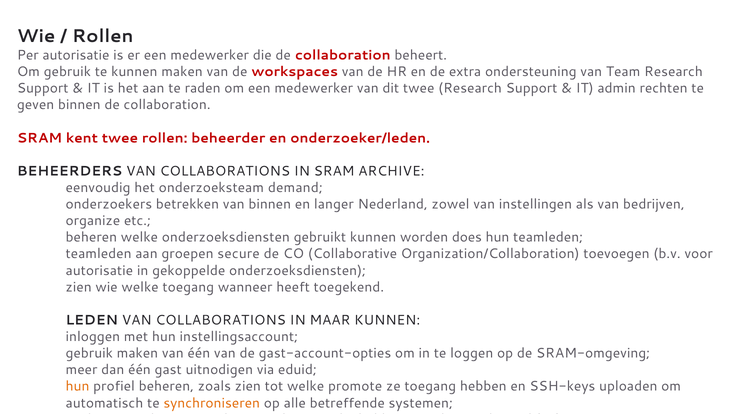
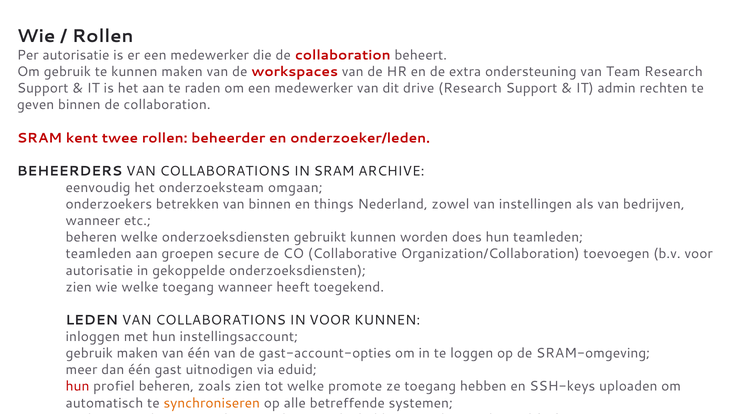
dit twee: twee -> drive
demand: demand -> omgaan
langer: langer -> things
organize at (93, 221): organize -> wanneer
IN MAAR: MAAR -> VOOR
hun at (78, 386) colour: orange -> red
